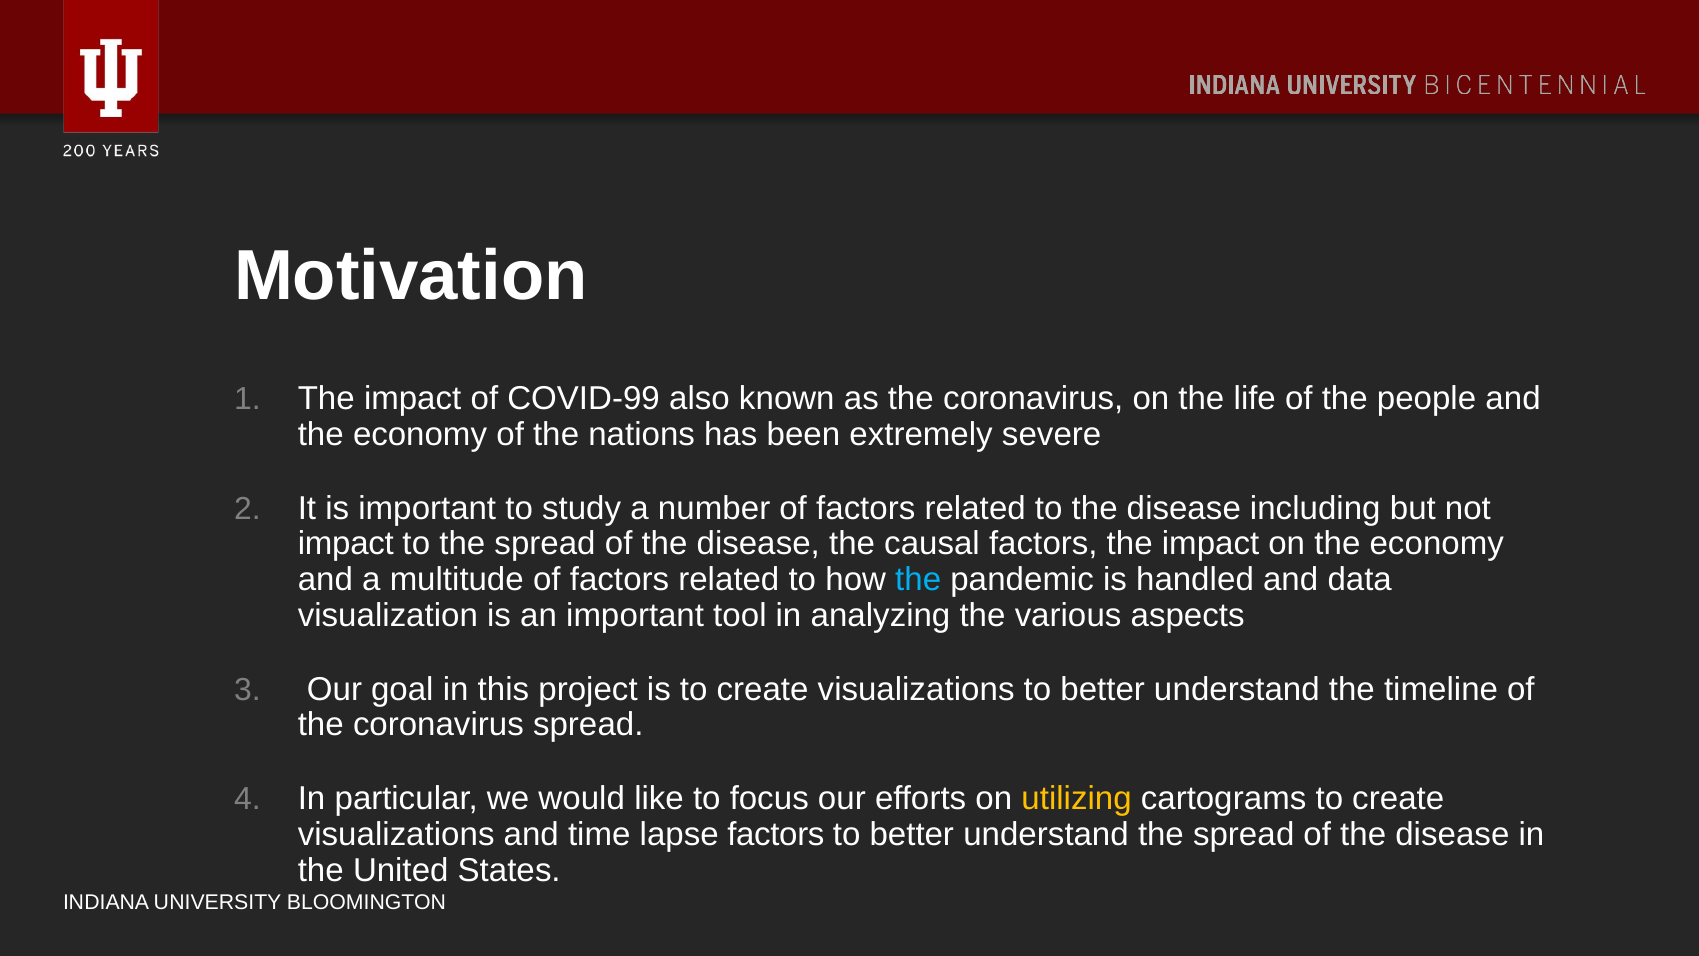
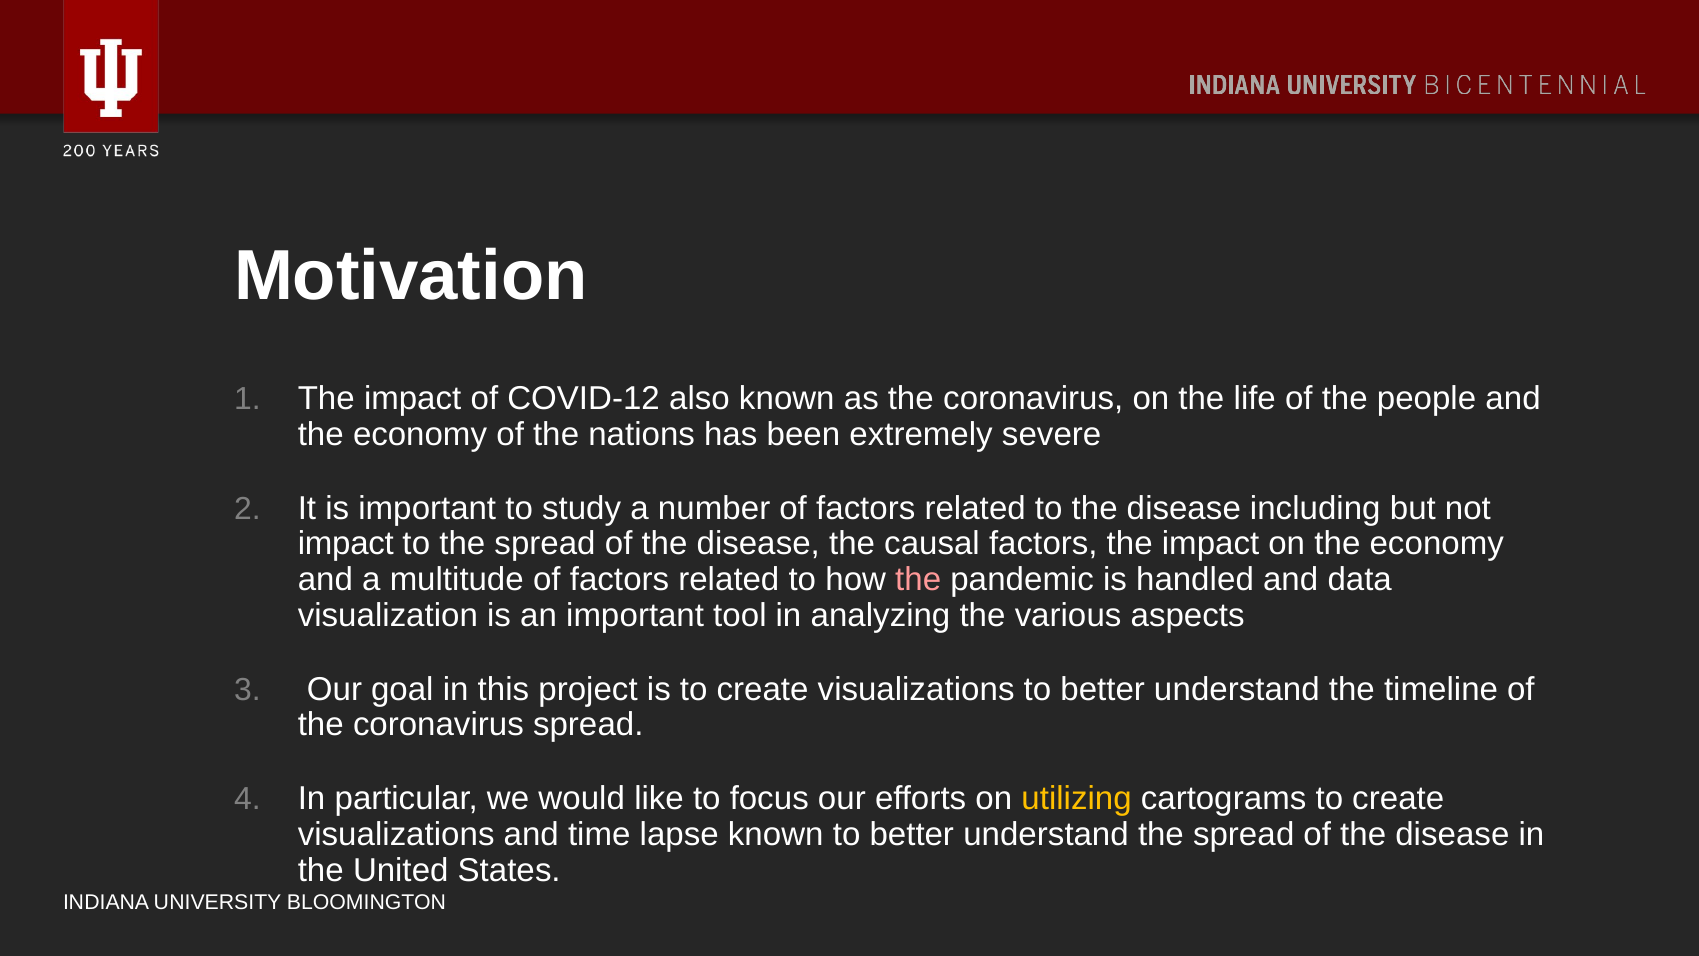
COVID-99: COVID-99 -> COVID-12
the at (918, 579) colour: light blue -> pink
lapse factors: factors -> known
